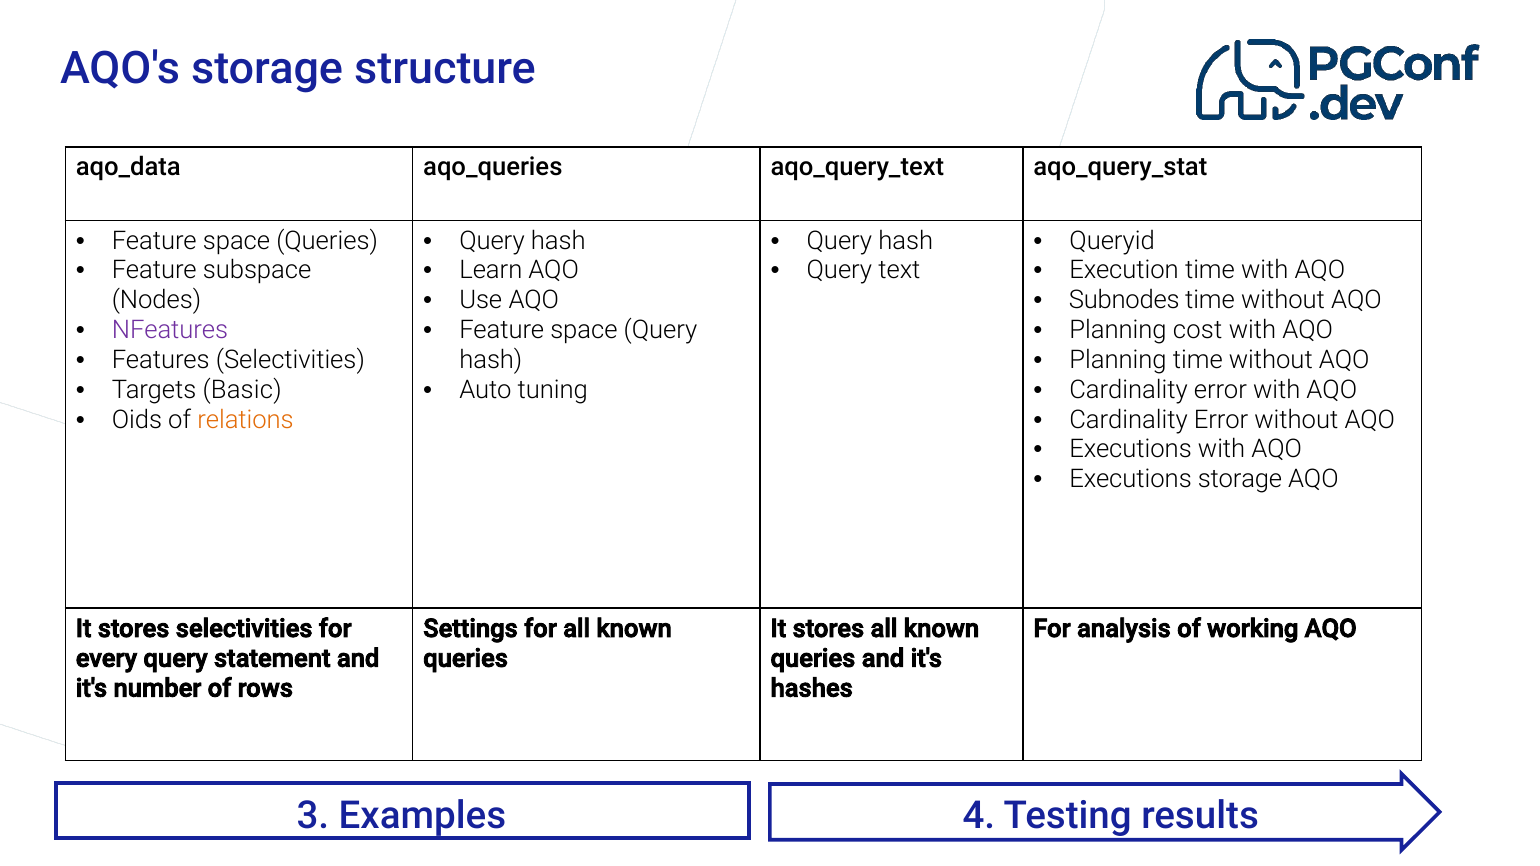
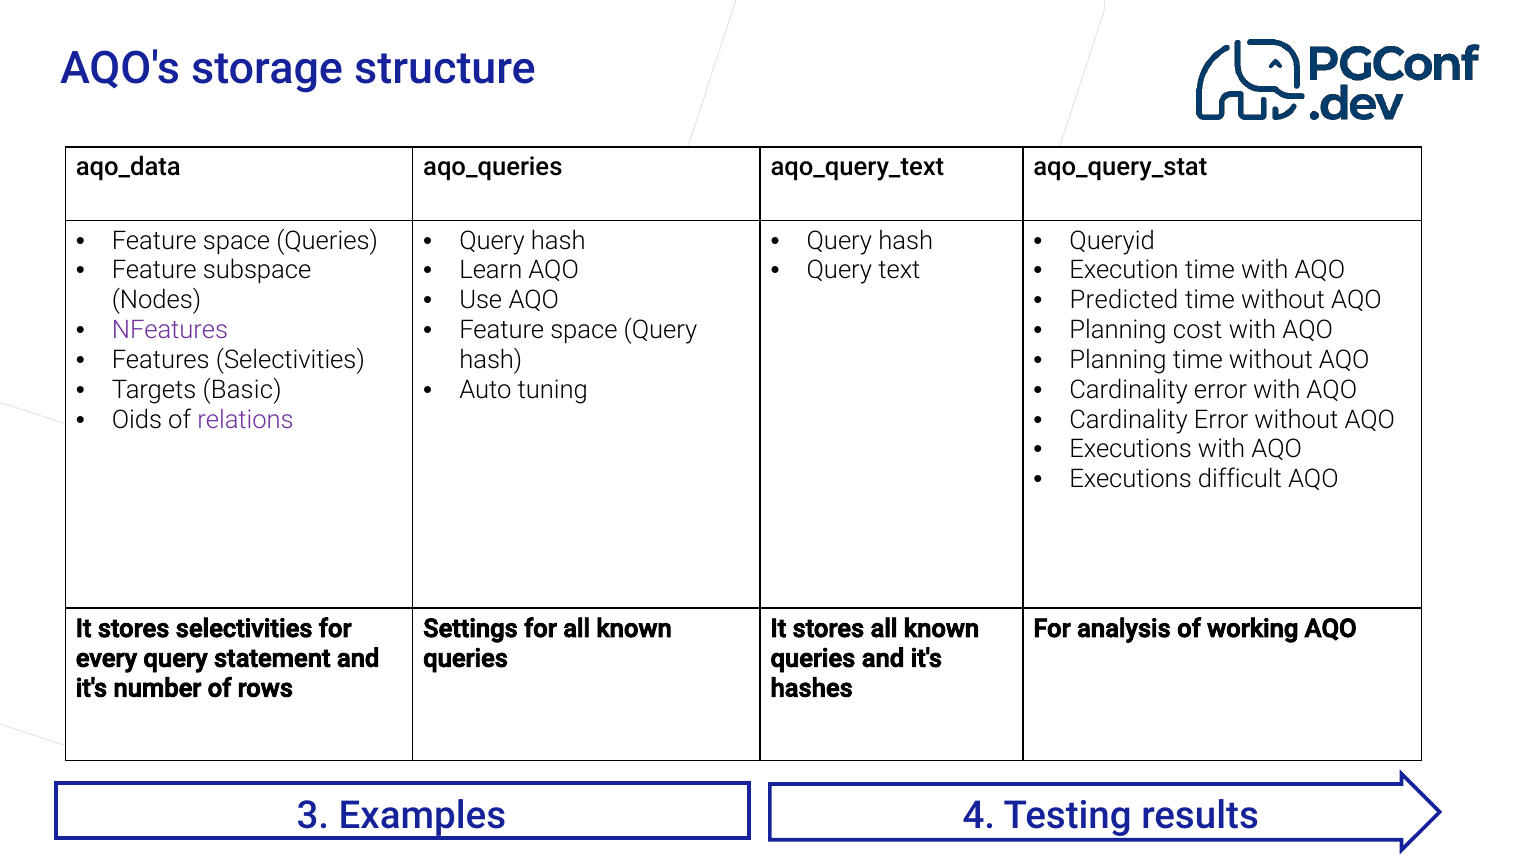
Subnodes: Subnodes -> Predicted
relations colour: orange -> purple
Executions storage: storage -> difficult
